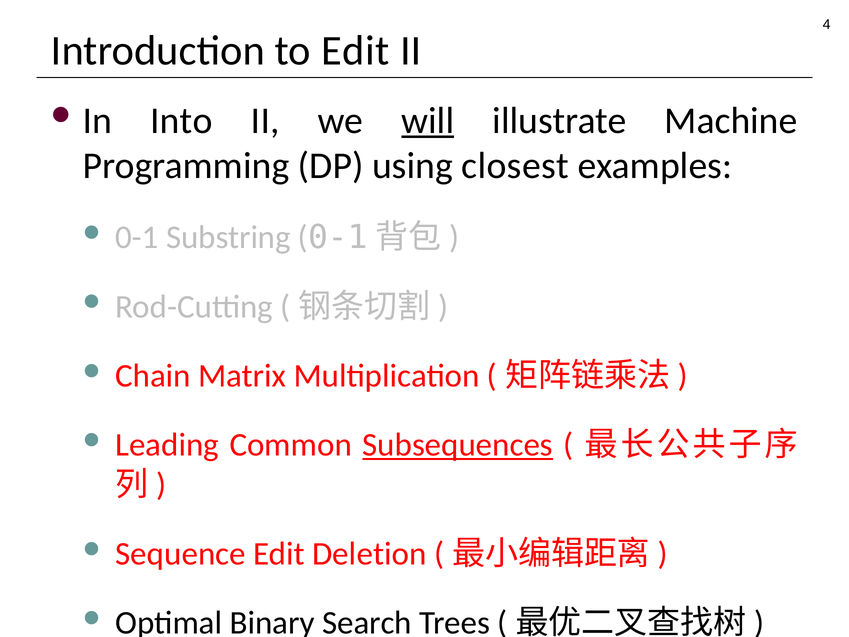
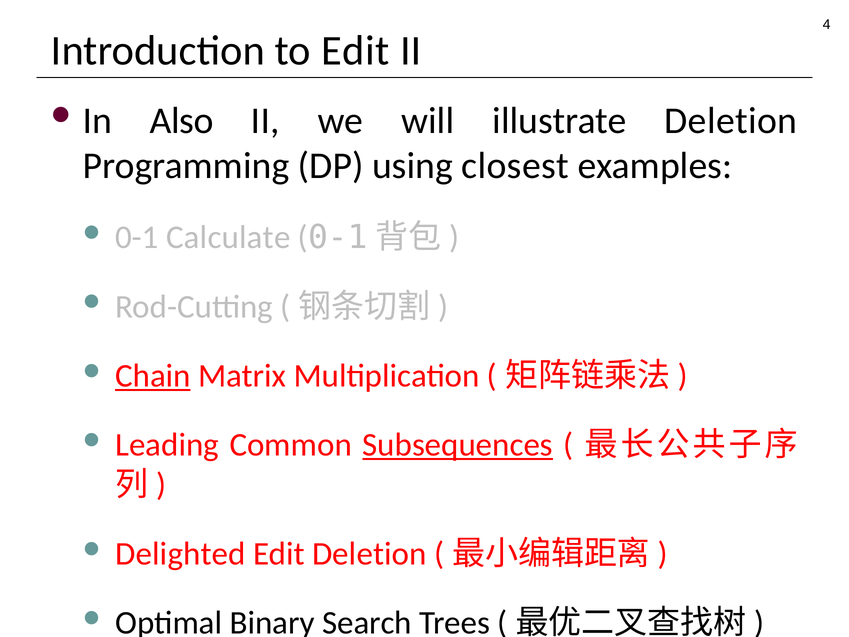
Into: Into -> Also
will underline: present -> none
illustrate Machine: Machine -> Deletion
Substring: Substring -> Calculate
Chain underline: none -> present
Sequence: Sequence -> Delighted
